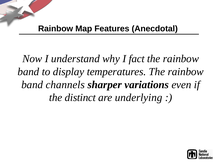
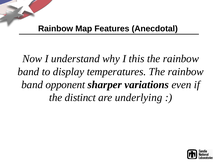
fact: fact -> this
channels: channels -> opponent
